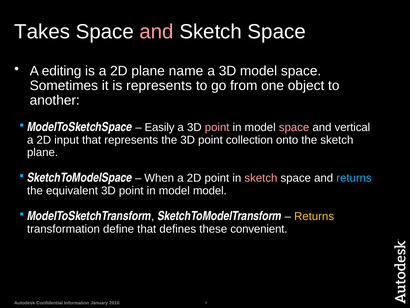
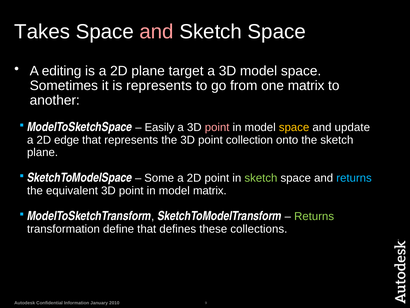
name: name -> target
one object: object -> matrix
space at (294, 127) colour: pink -> yellow
vertical: vertical -> update
input: input -> edge
When: When -> Some
sketch at (261, 178) colour: pink -> light green
model model: model -> matrix
Returns at (314, 216) colour: yellow -> light green
convenient: convenient -> collections
